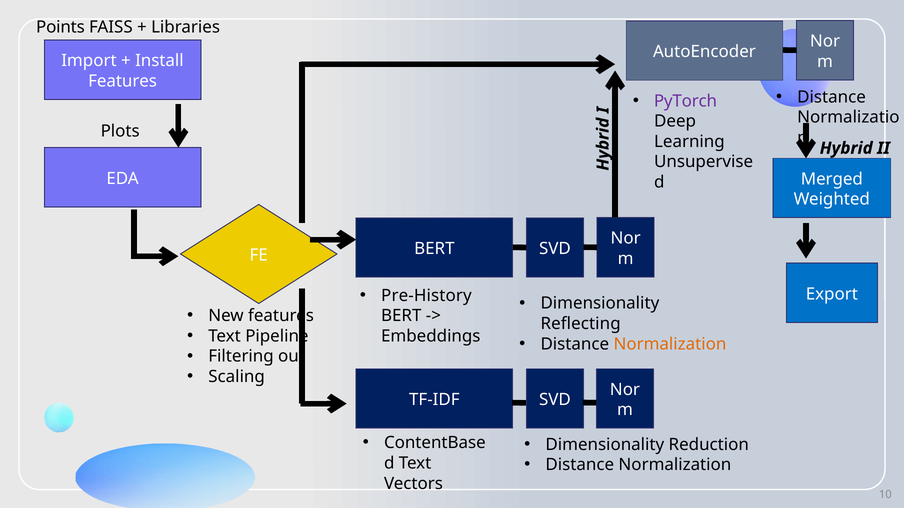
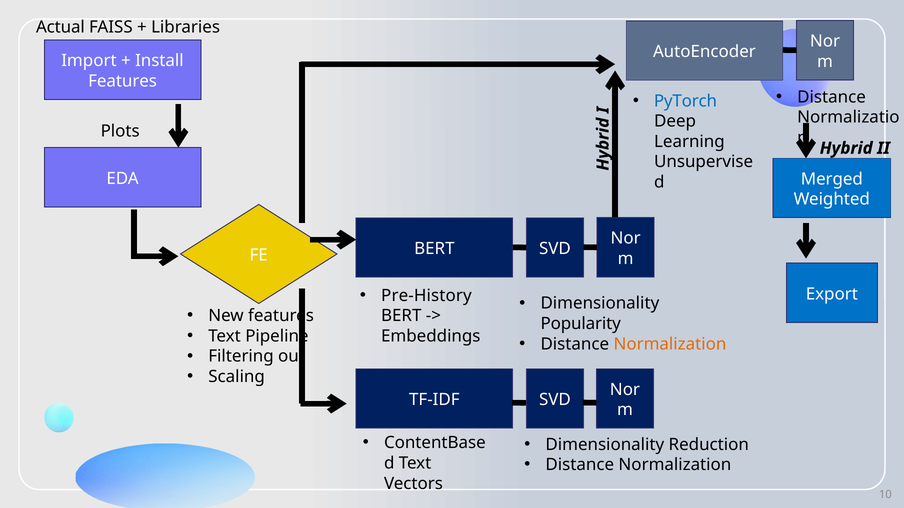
Points: Points -> Actual
PyTorch colour: purple -> blue
Reflecting: Reflecting -> Popularity
